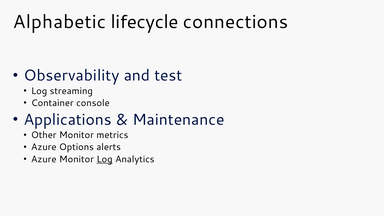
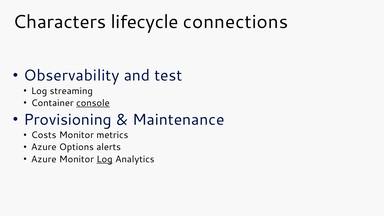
Alphabetic: Alphabetic -> Characters
console underline: none -> present
Applications: Applications -> Provisioning
Other: Other -> Costs
